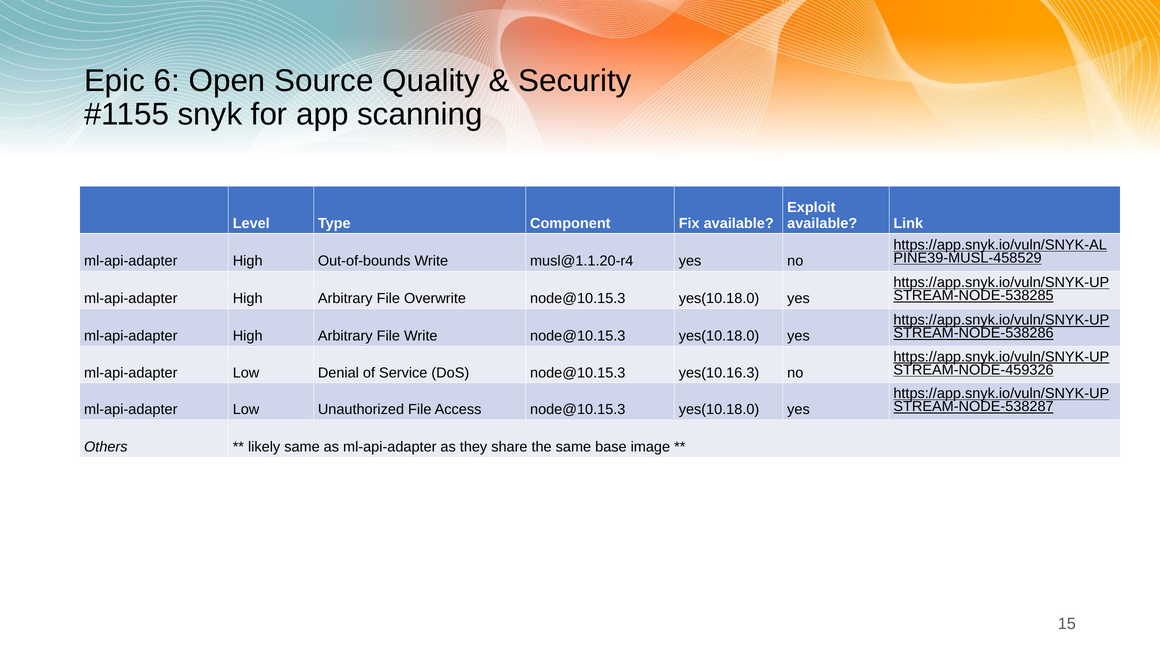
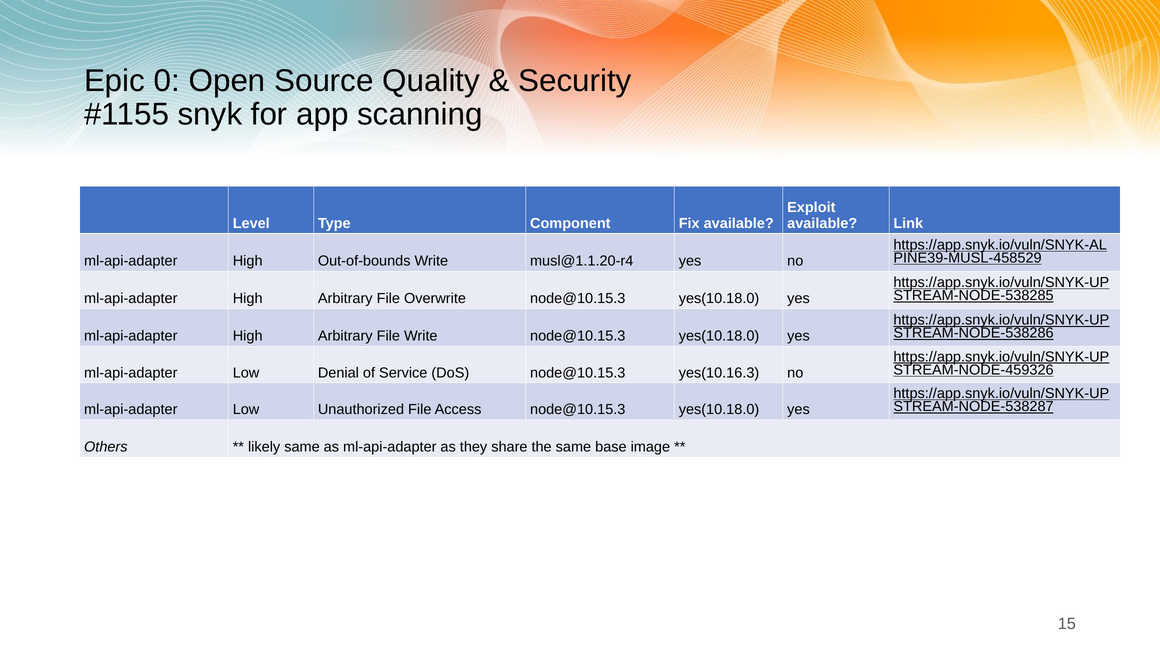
6: 6 -> 0
